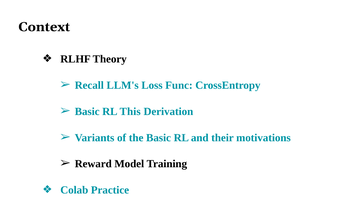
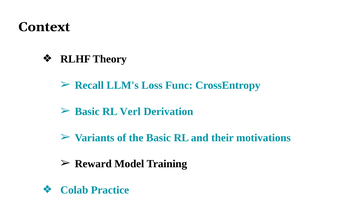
This: This -> Verl
